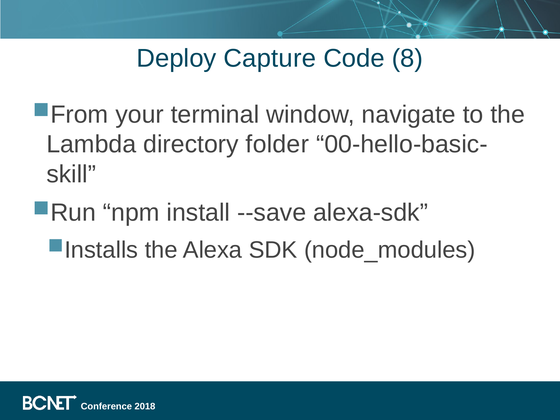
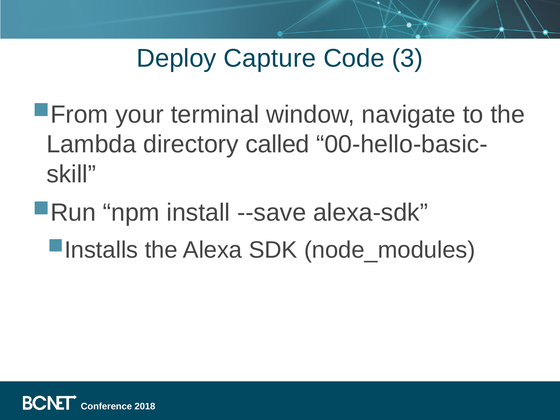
8: 8 -> 3
folder: folder -> called
